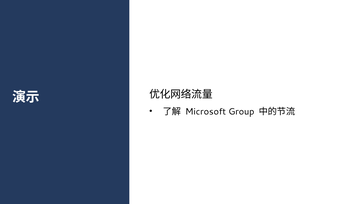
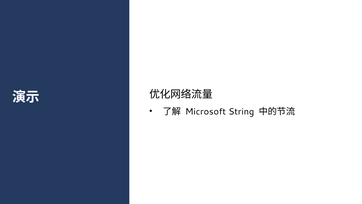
Group: Group -> String
